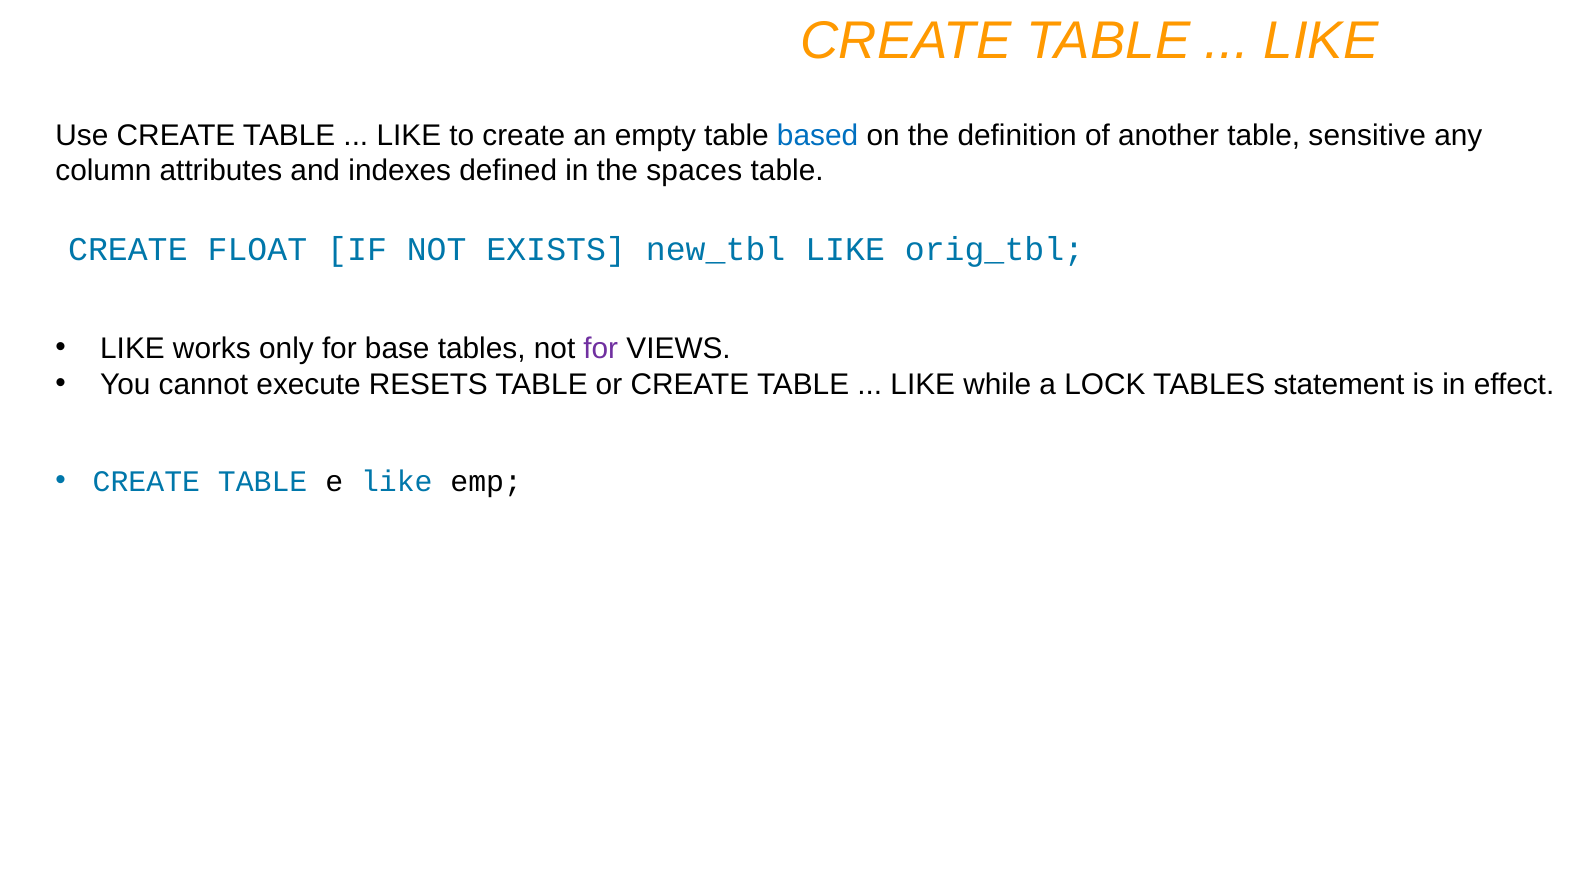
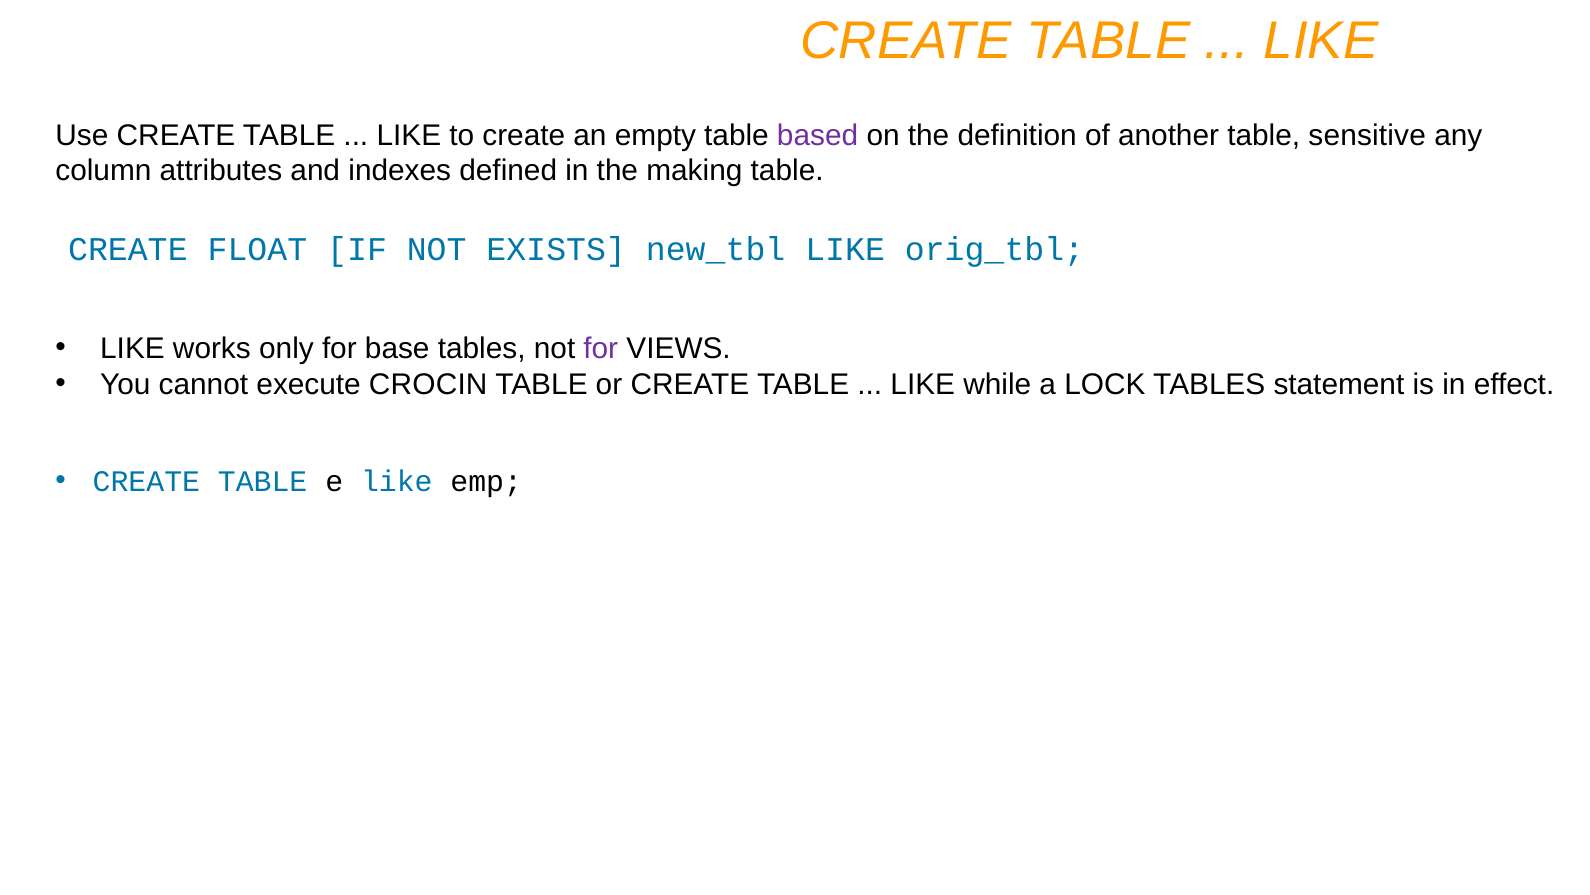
based colour: blue -> purple
spaces: spaces -> making
RESETS: RESETS -> CROCIN
